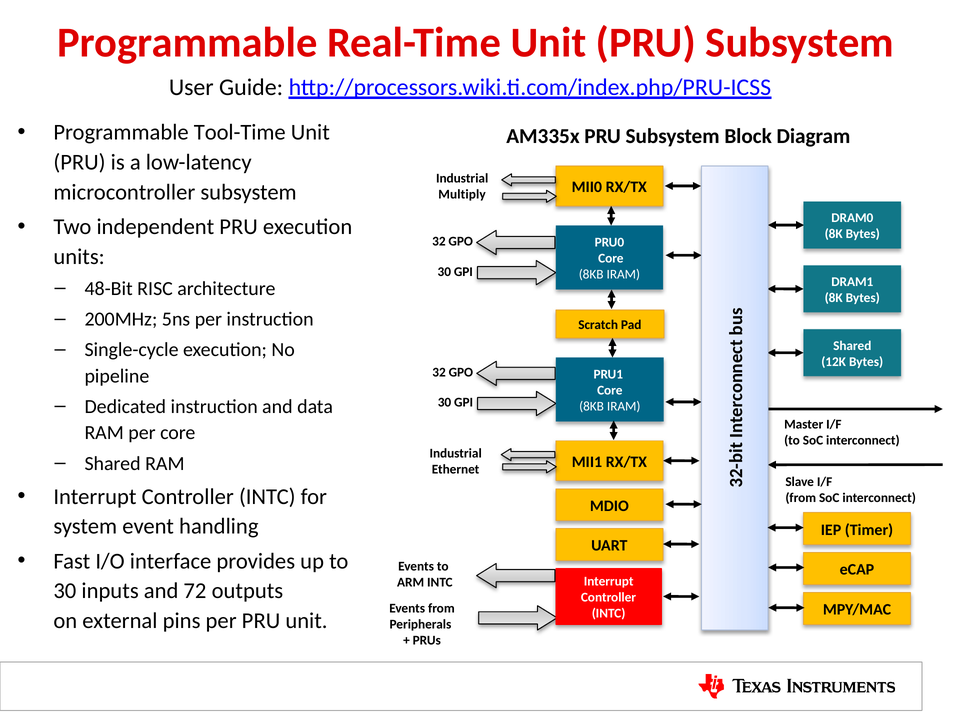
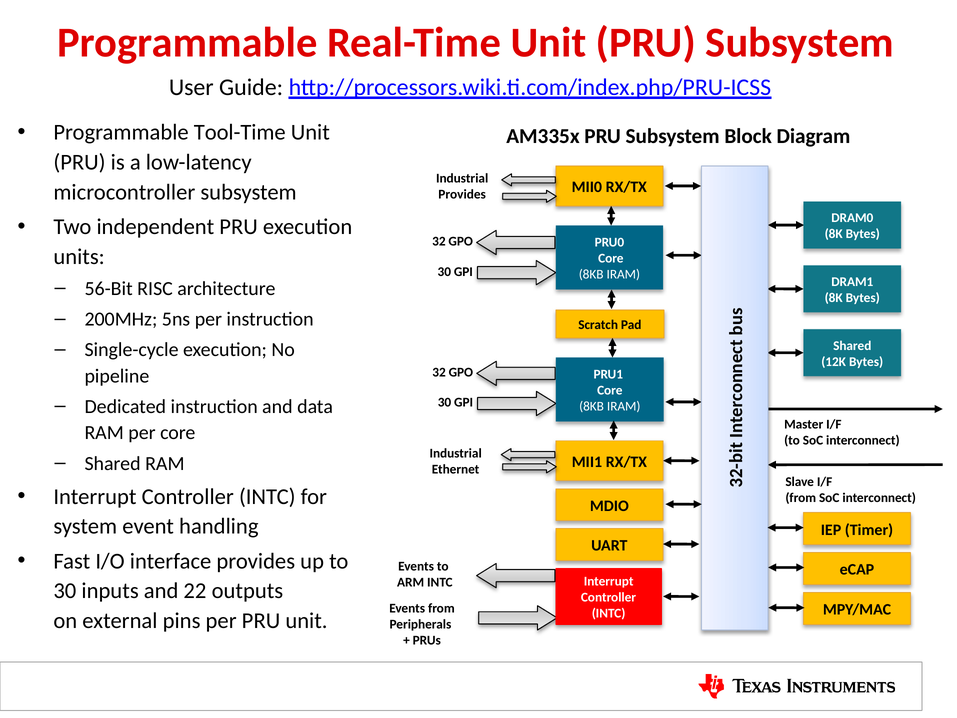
Multiply at (462, 194): Multiply -> Provides
48-Bit: 48-Bit -> 56-Bit
72: 72 -> 22
